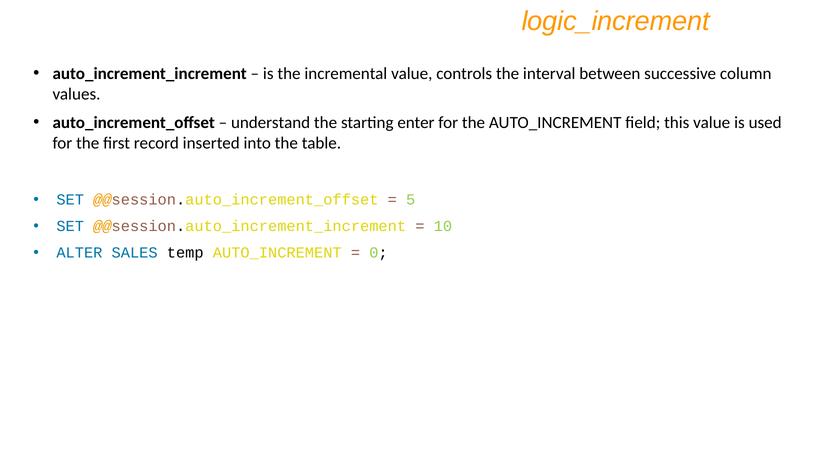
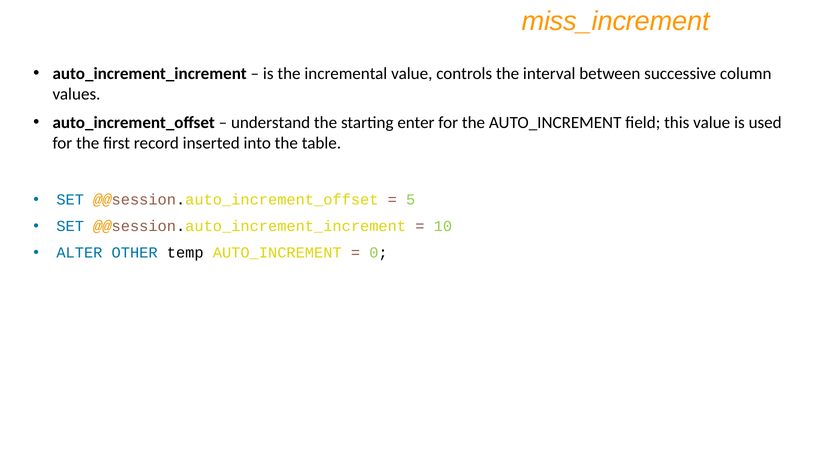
logic_increment: logic_increment -> miss_increment
SALES: SALES -> OTHER
